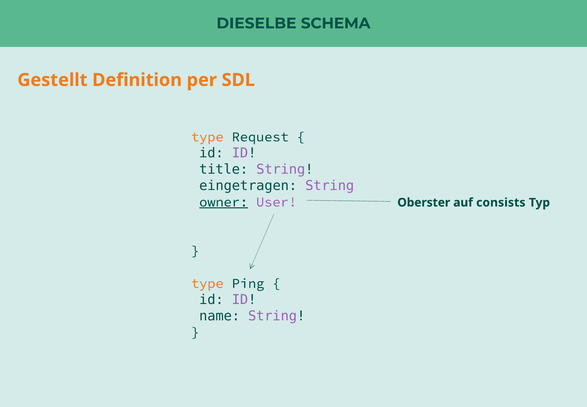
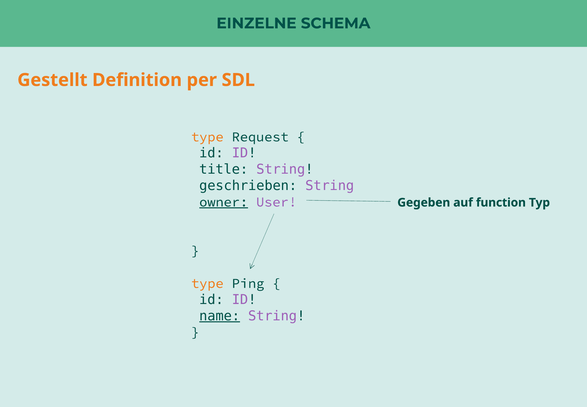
DIESELBE: DIESELBE -> EINZELNE
eingetragen: eingetragen -> geschrieben
Oberster: Oberster -> Gegeben
consists: consists -> function
name underline: none -> present
